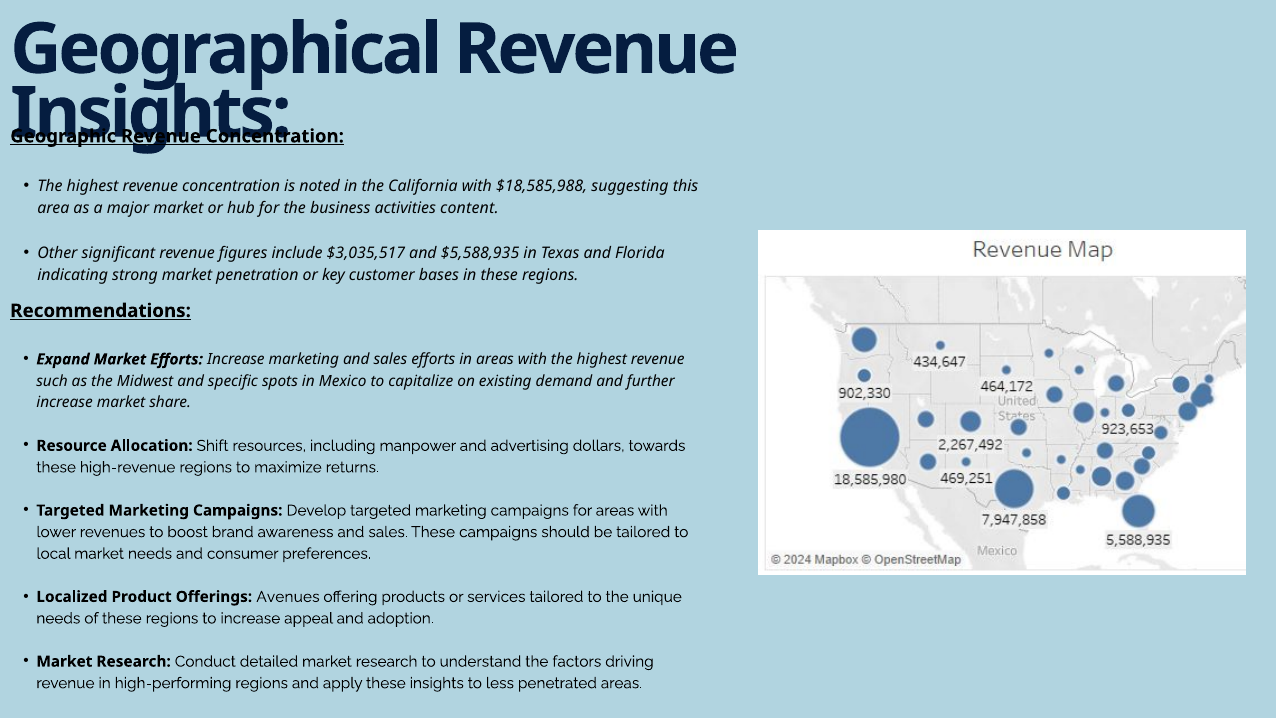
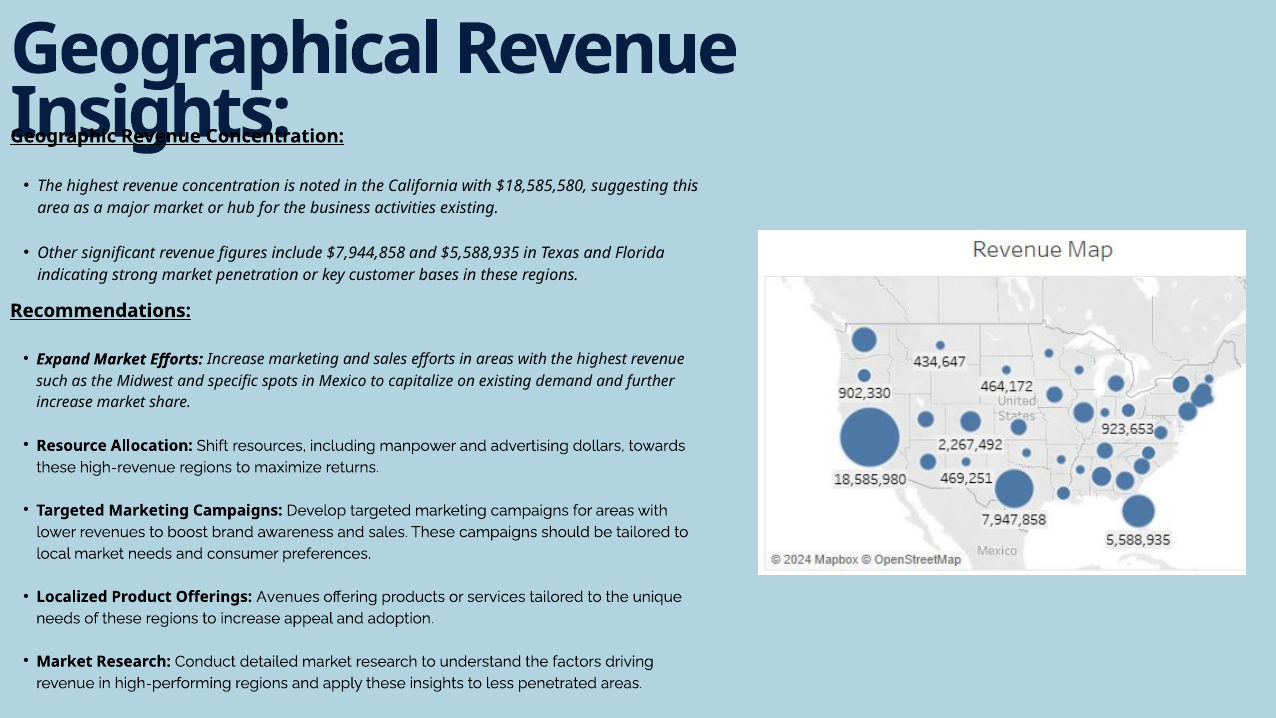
$18,585,988: $18,585,988 -> $18,585,580
activities content: content -> existing
$3,035,517: $3,035,517 -> $7,944,858
